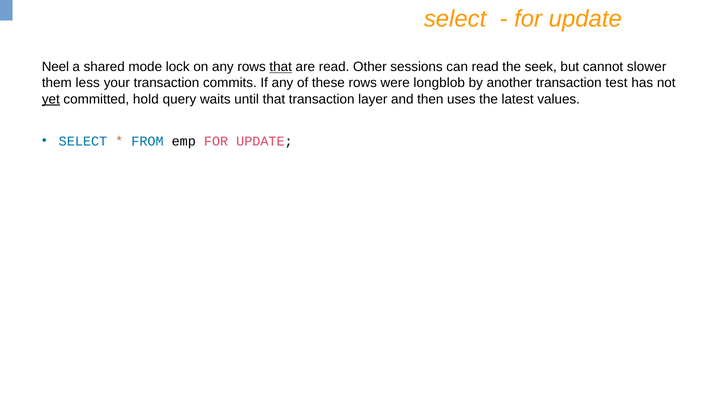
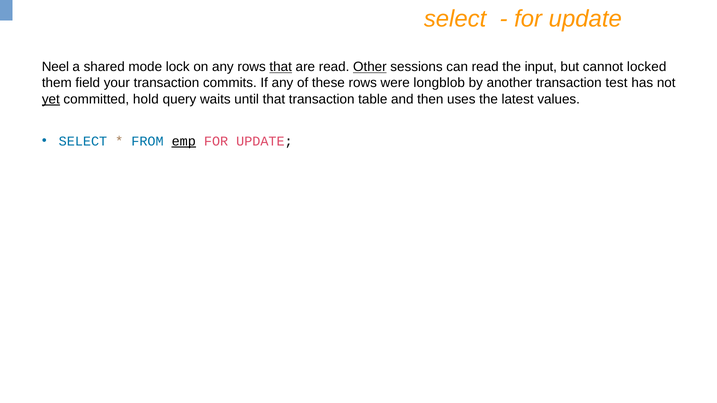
Other underline: none -> present
seek: seek -> input
slower: slower -> locked
less: less -> field
layer: layer -> table
emp underline: none -> present
